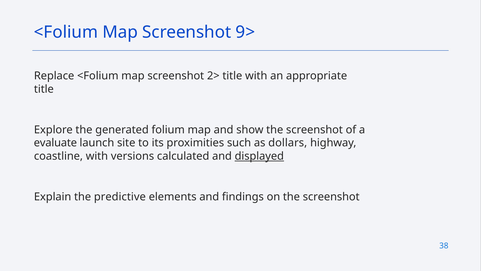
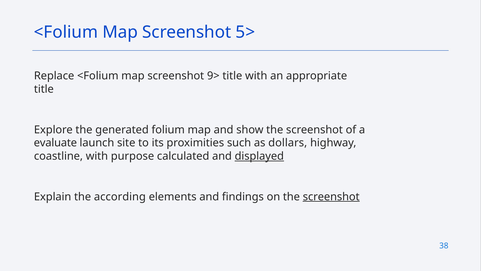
9>: 9> -> 5>
2>: 2> -> 9>
versions: versions -> purpose
predictive: predictive -> according
screenshot at (331, 196) underline: none -> present
